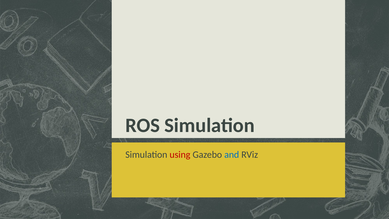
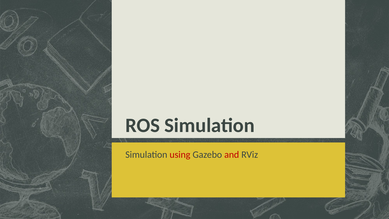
and colour: blue -> red
